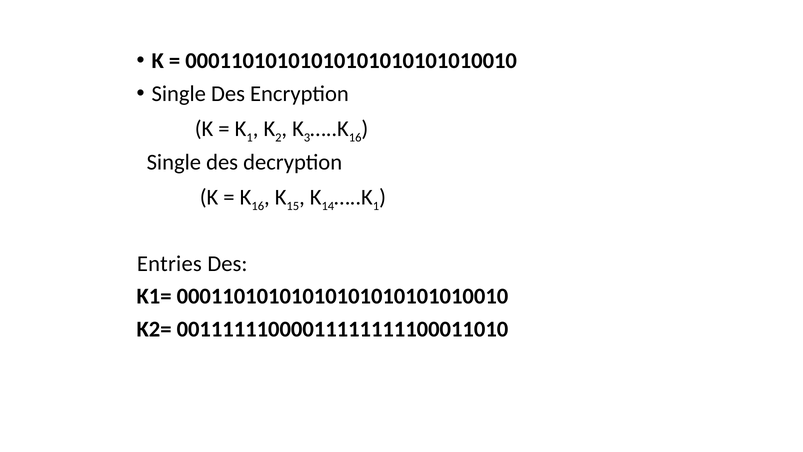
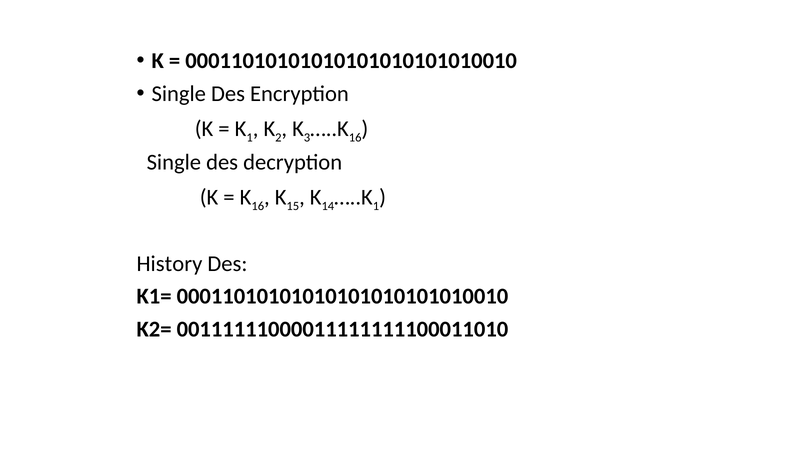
Entries: Entries -> History
